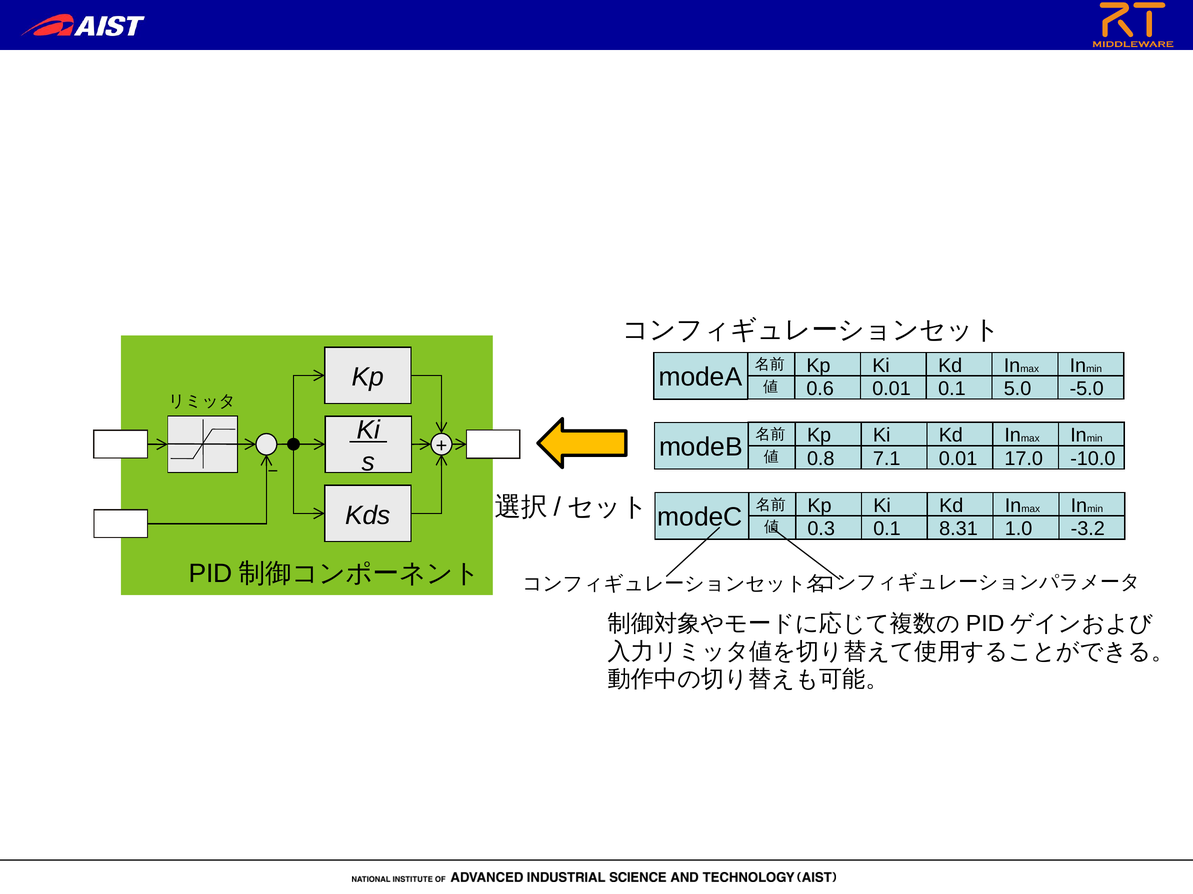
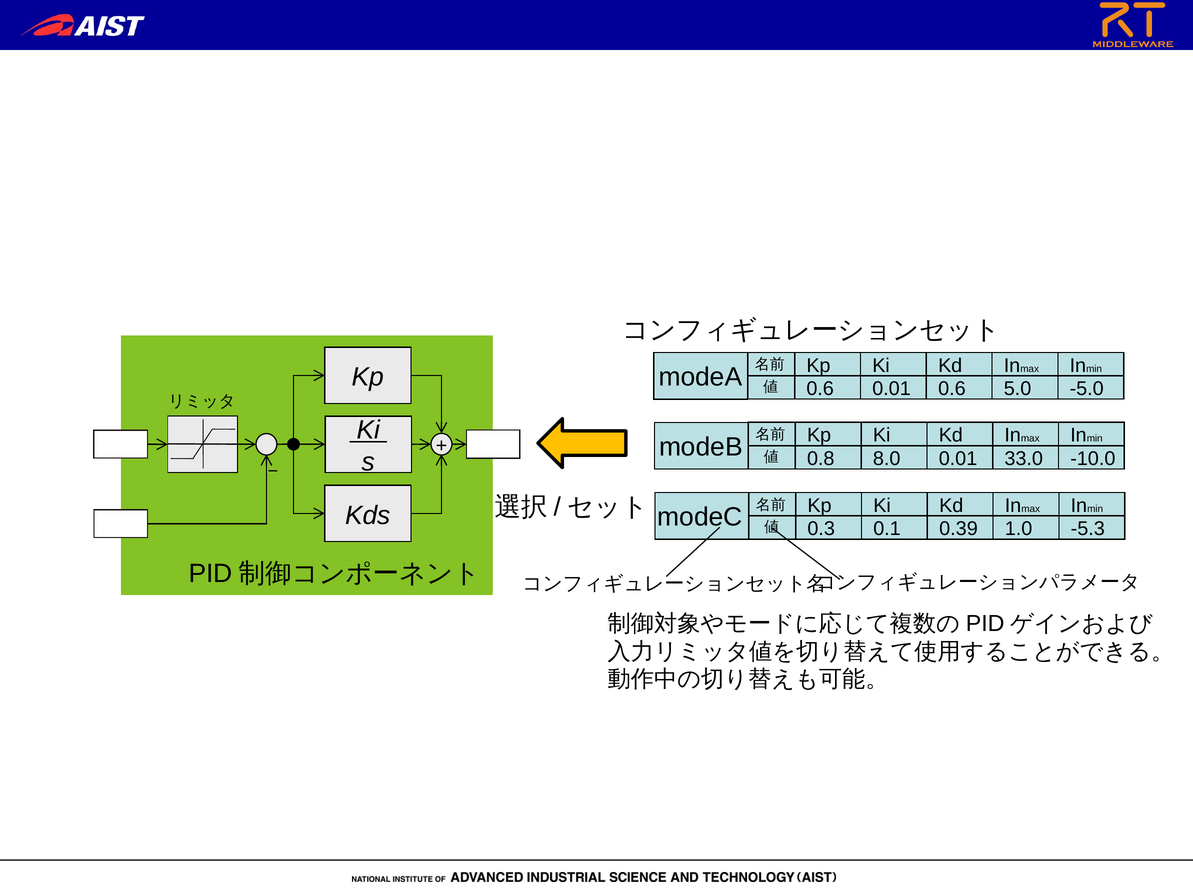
0.01 0.1: 0.1 -> 0.6
7.1: 7.1 -> 8.0
17.0: 17.0 -> 33.0
8.31: 8.31 -> 0.39
-3.2: -3.2 -> -5.3
